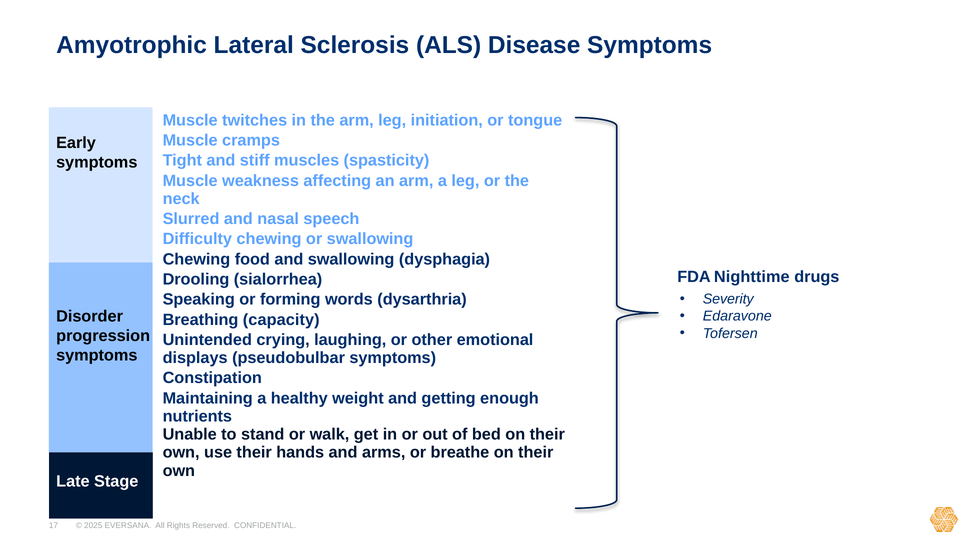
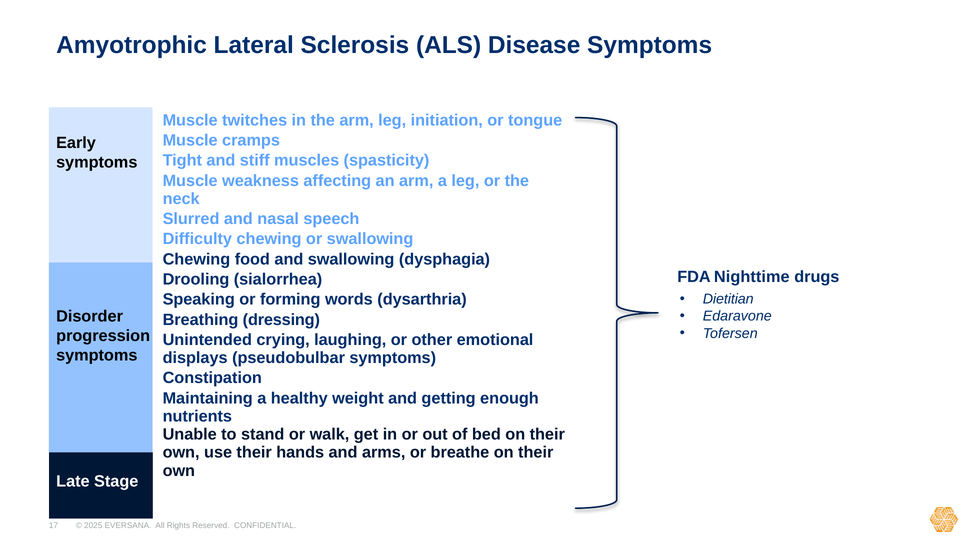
Severity: Severity -> Dietitian
capacity: capacity -> dressing
